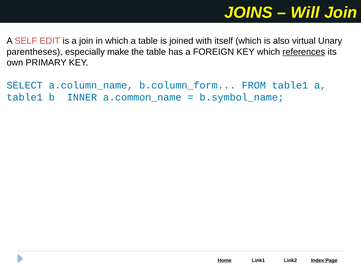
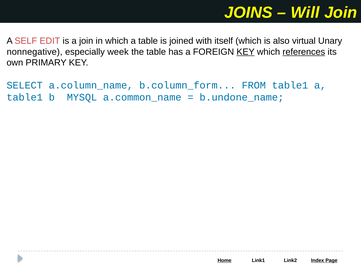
parentheses: parentheses -> nonnegative
make: make -> week
KEY at (246, 52) underline: none -> present
INNER: INNER -> MYSQL
b.symbol_name: b.symbol_name -> b.undone_name
